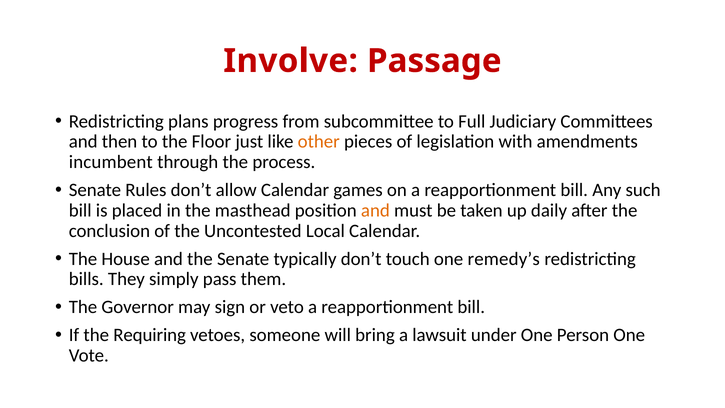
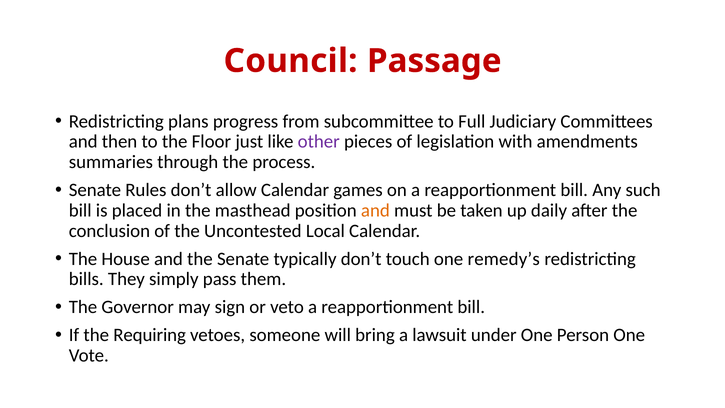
Involve: Involve -> Council
other colour: orange -> purple
incumbent: incumbent -> summaries
